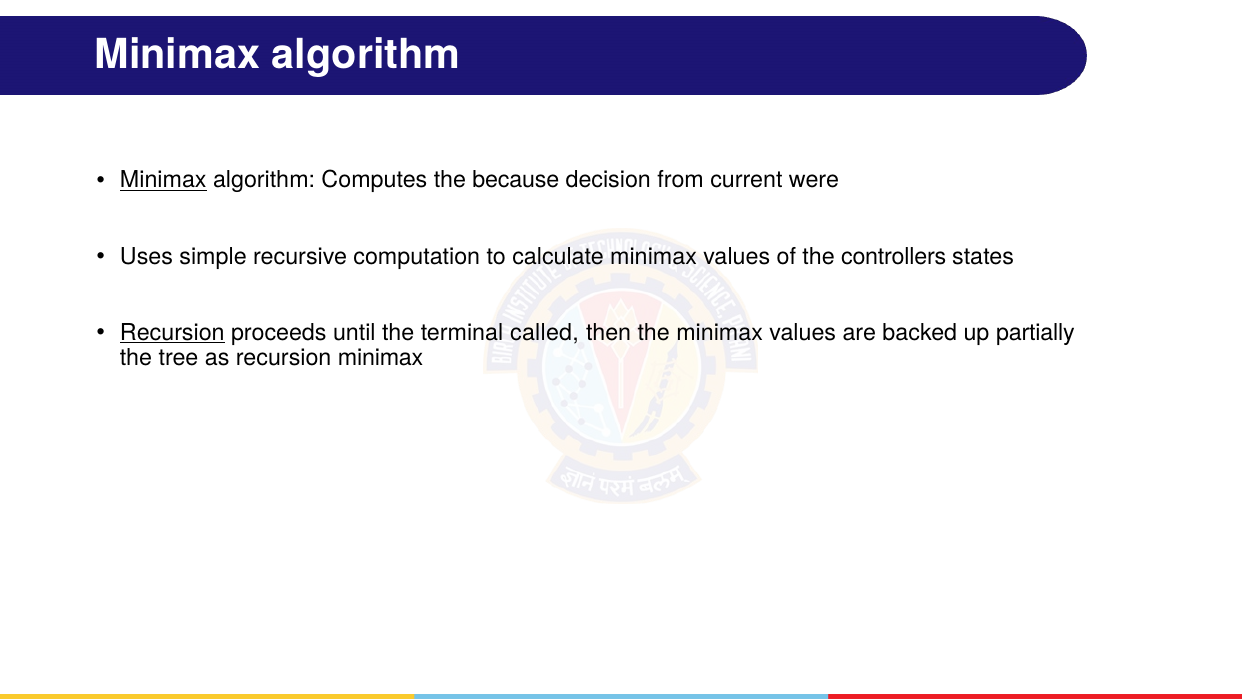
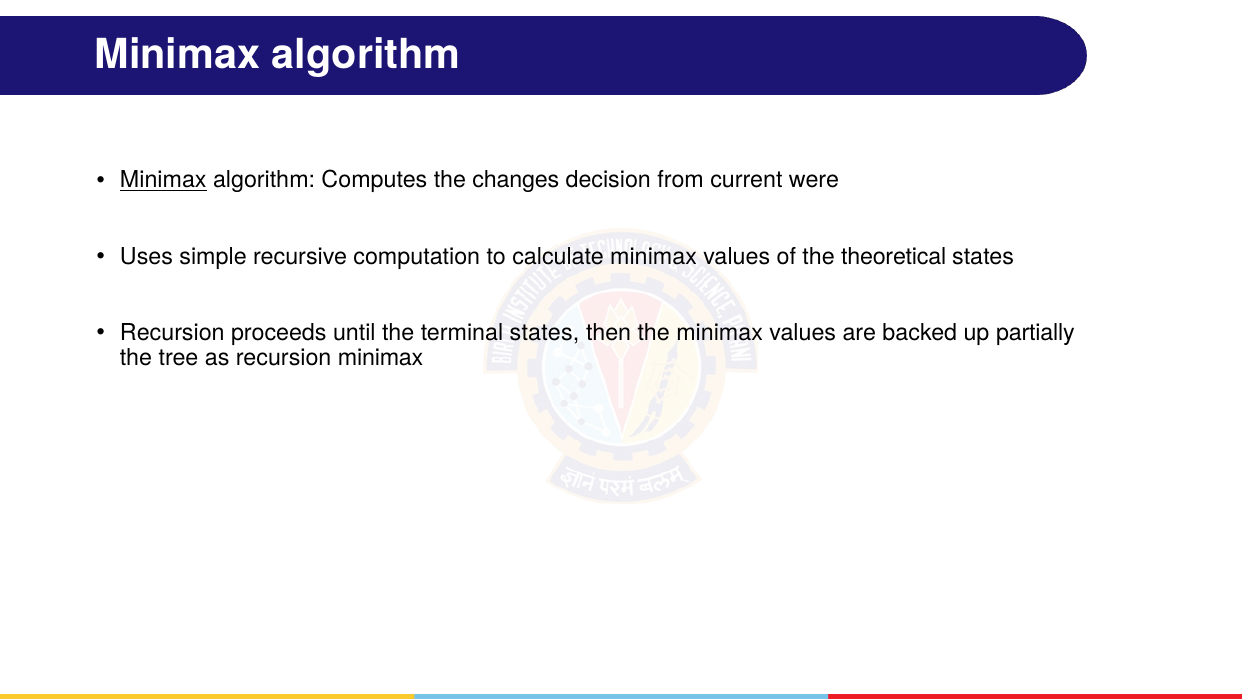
because: because -> changes
controllers: controllers -> theoretical
Recursion at (172, 332) underline: present -> none
terminal called: called -> states
